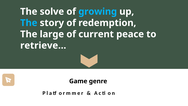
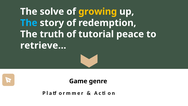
growing colour: light blue -> yellow
large: large -> truth
current: current -> tutorial
